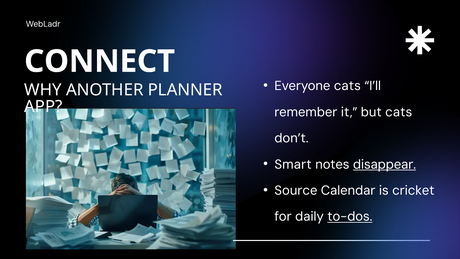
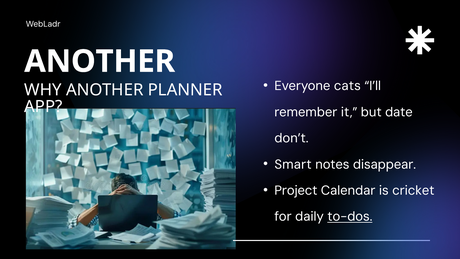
CONNECT at (100, 61): CONNECT -> ANOTHER
but cats: cats -> date
disappear underline: present -> none
Source: Source -> Project
